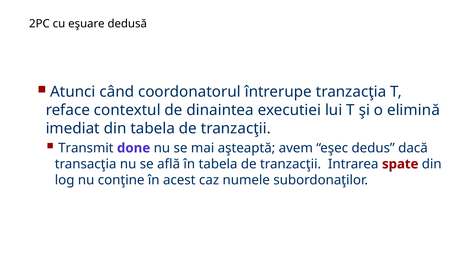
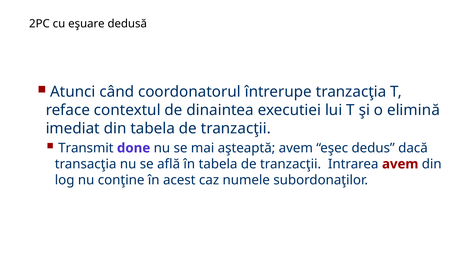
Intrarea spate: spate -> avem
